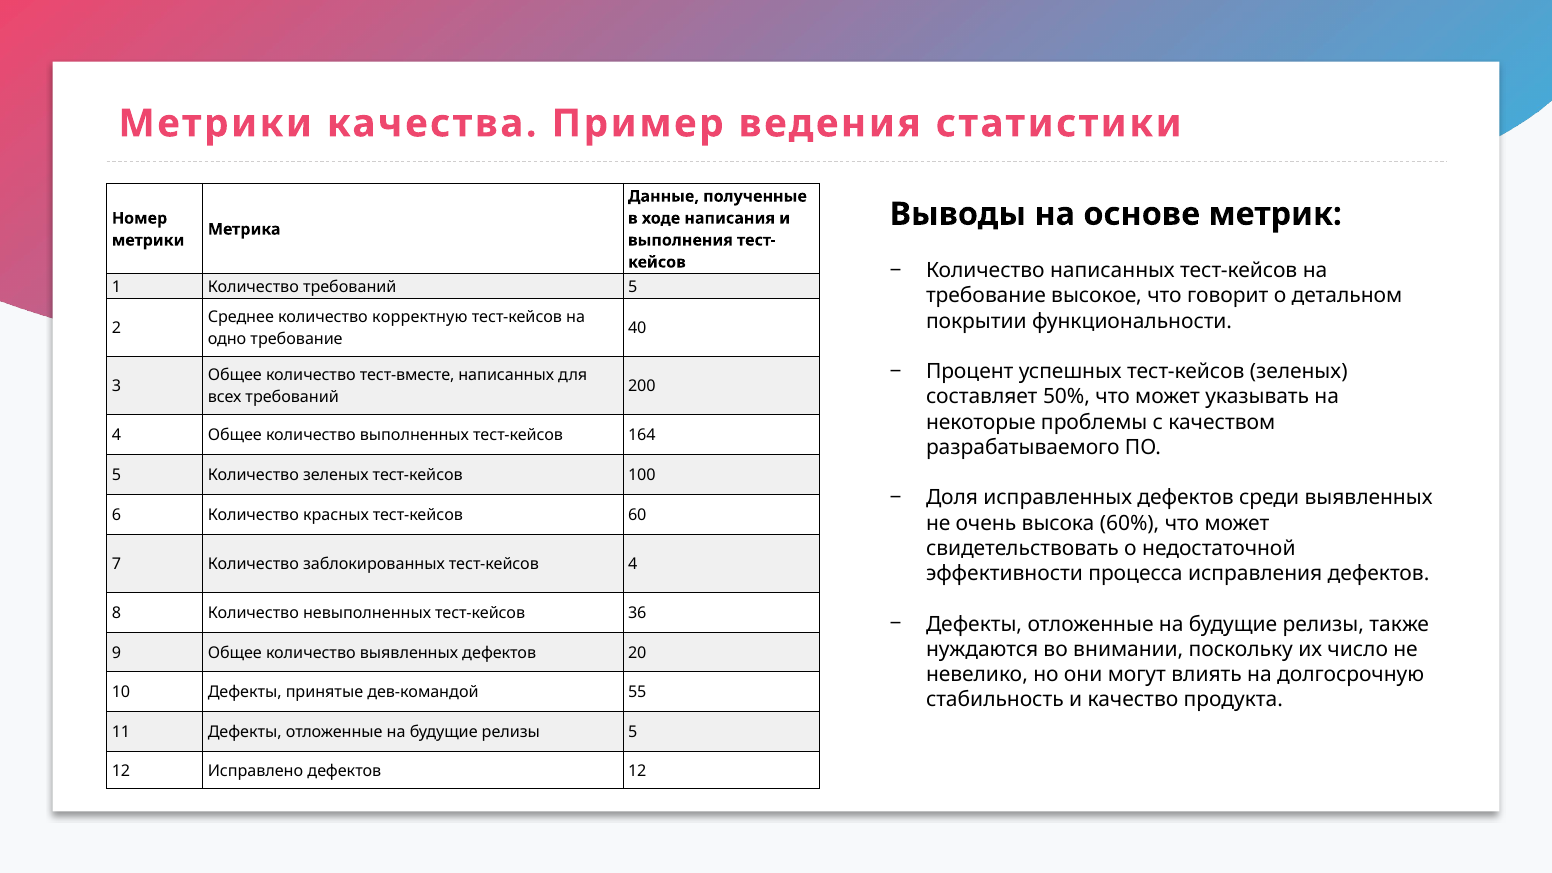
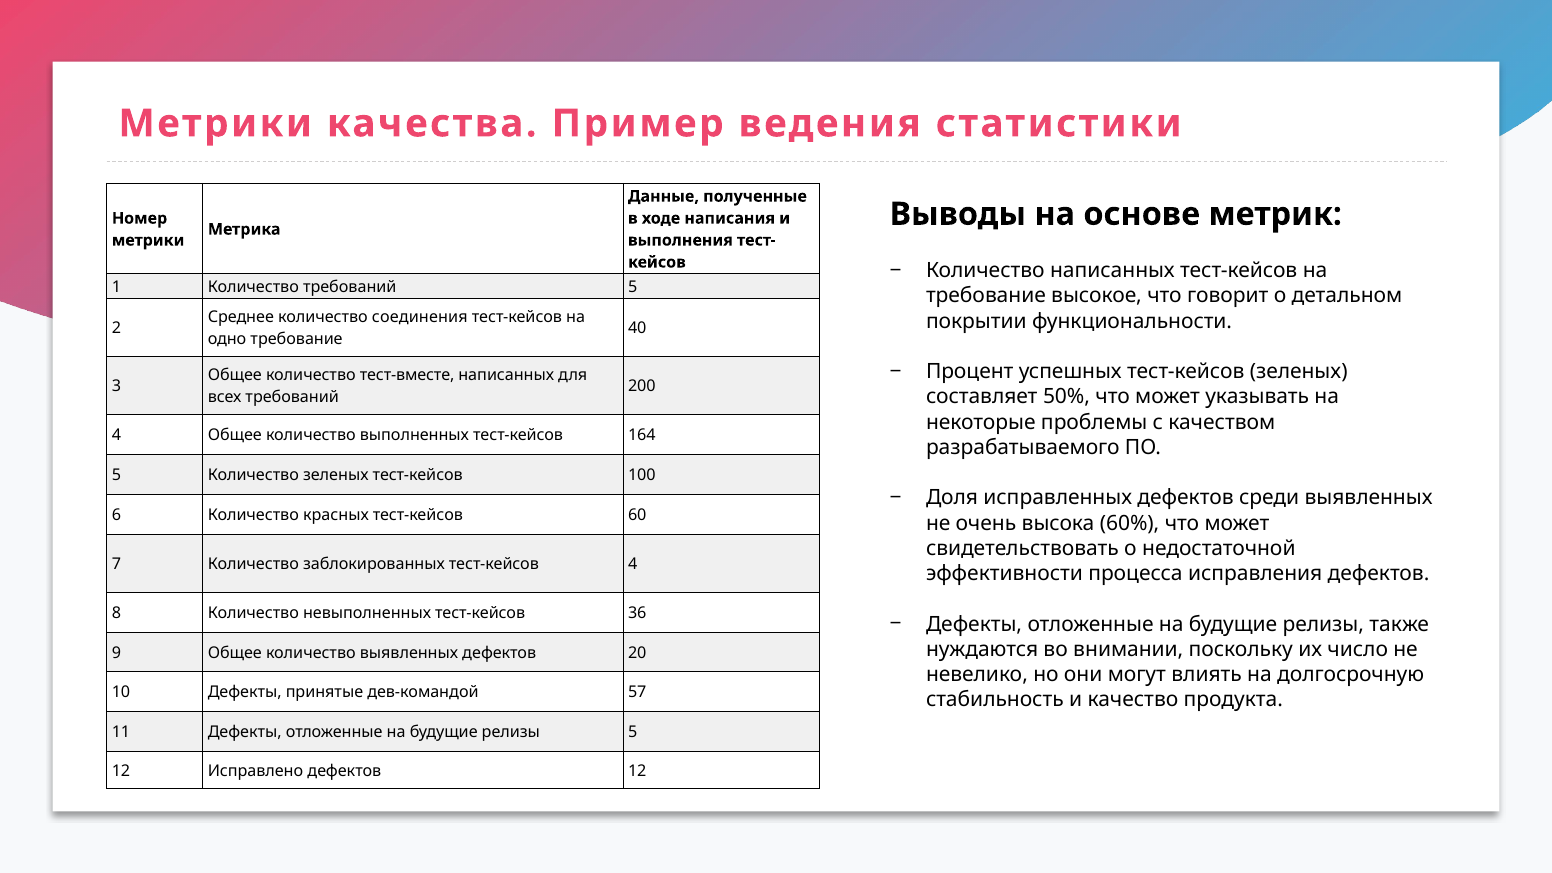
корректную: корректную -> соединения
55: 55 -> 57
